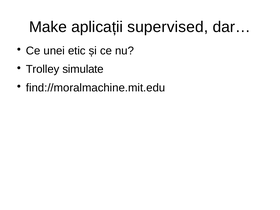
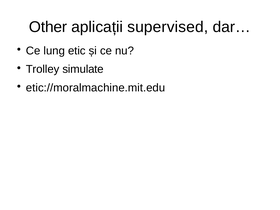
Make: Make -> Other
unei: unei -> lung
find://moralmachine.mit.edu: find://moralmachine.mit.edu -> etic://moralmachine.mit.edu
